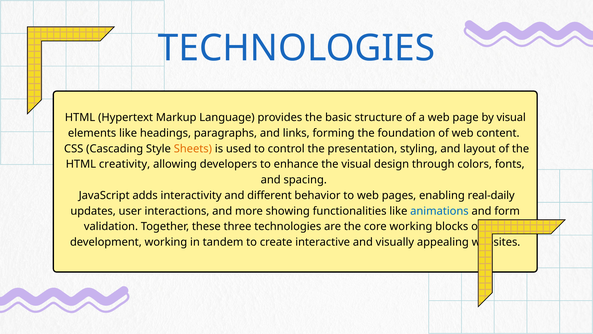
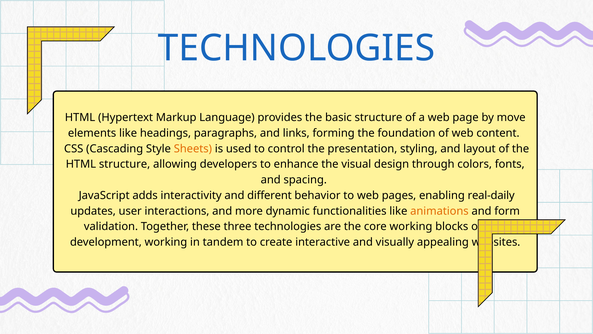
by visual: visual -> move
HTML creativity: creativity -> structure
showing: showing -> dynamic
animations colour: blue -> orange
